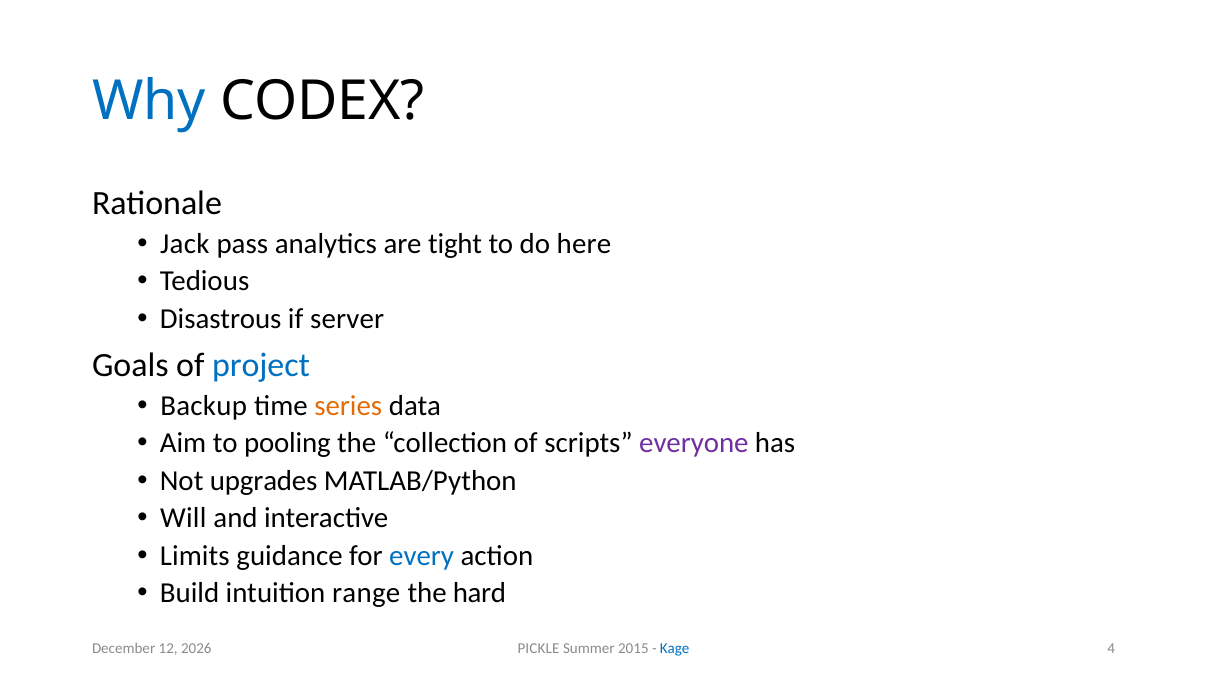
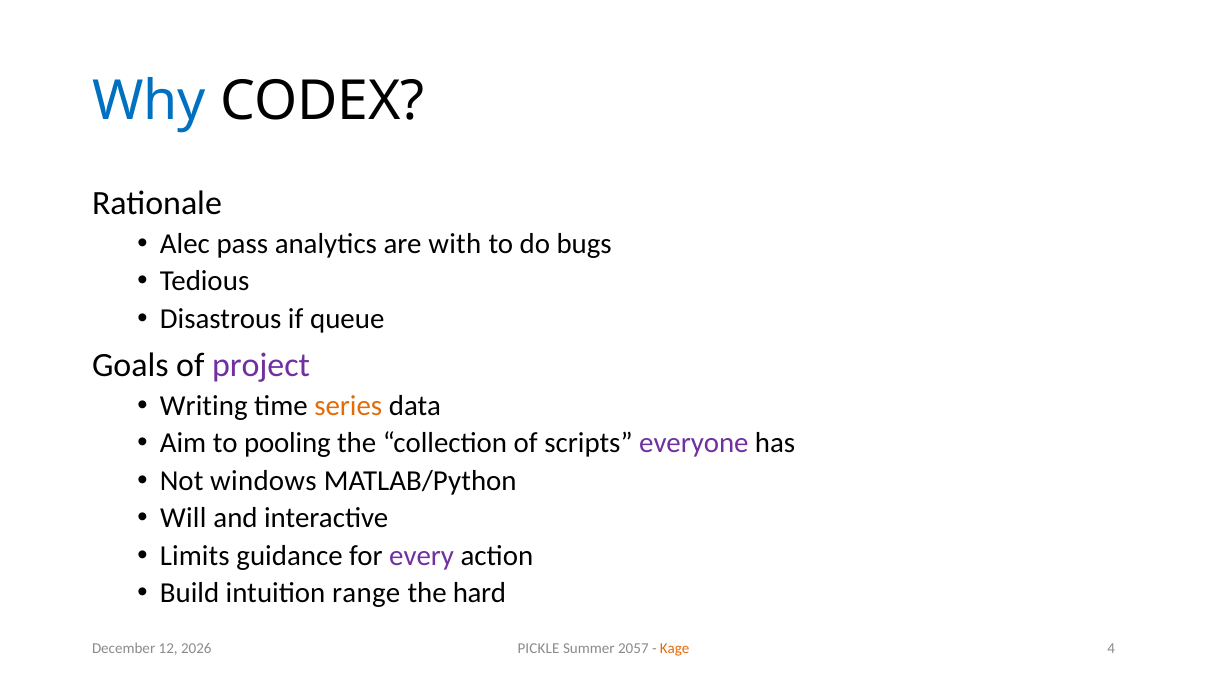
Jack: Jack -> Alec
tight: tight -> with
here: here -> bugs
server: server -> queue
project colour: blue -> purple
Backup: Backup -> Writing
upgrades: upgrades -> windows
every colour: blue -> purple
2015: 2015 -> 2057
Kage colour: blue -> orange
